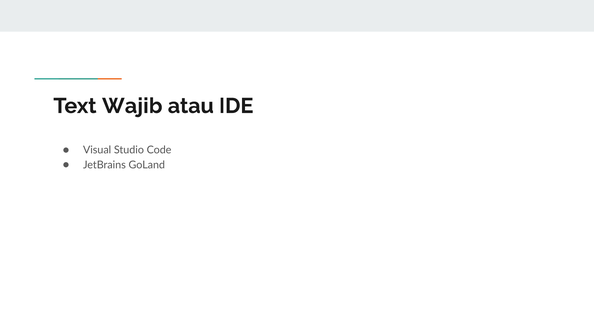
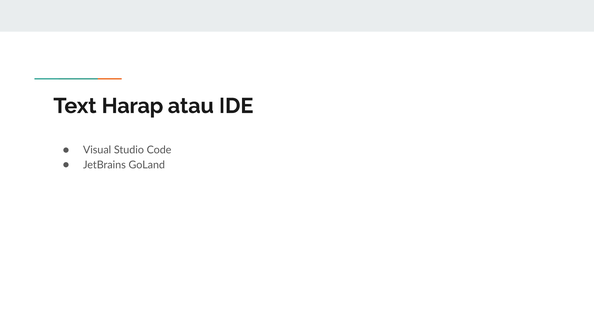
Wajib: Wajib -> Harap
